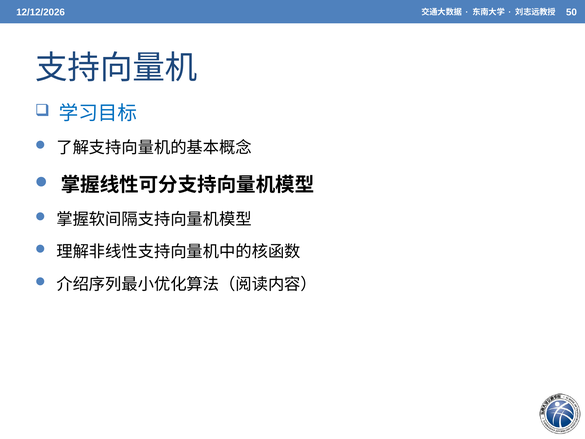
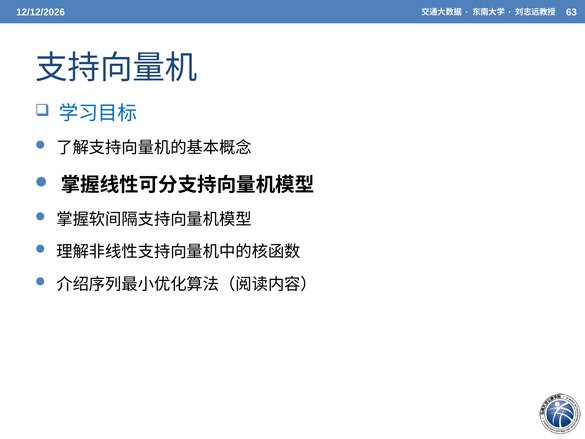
50: 50 -> 63
